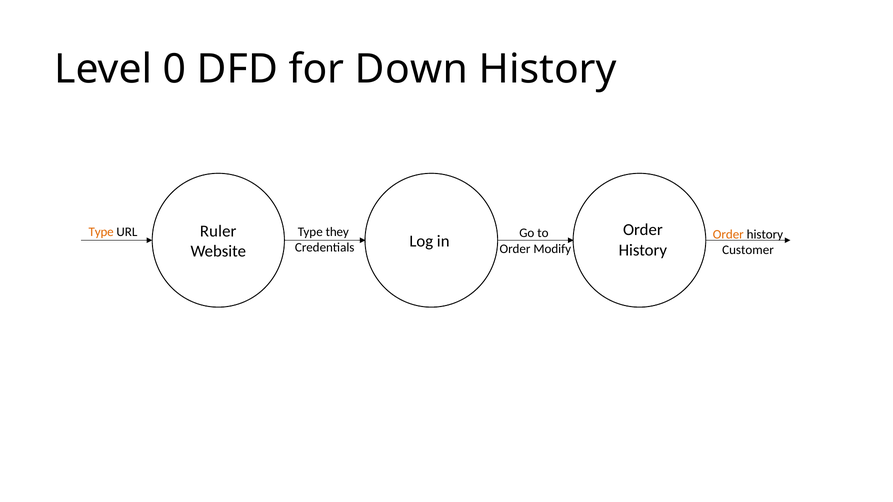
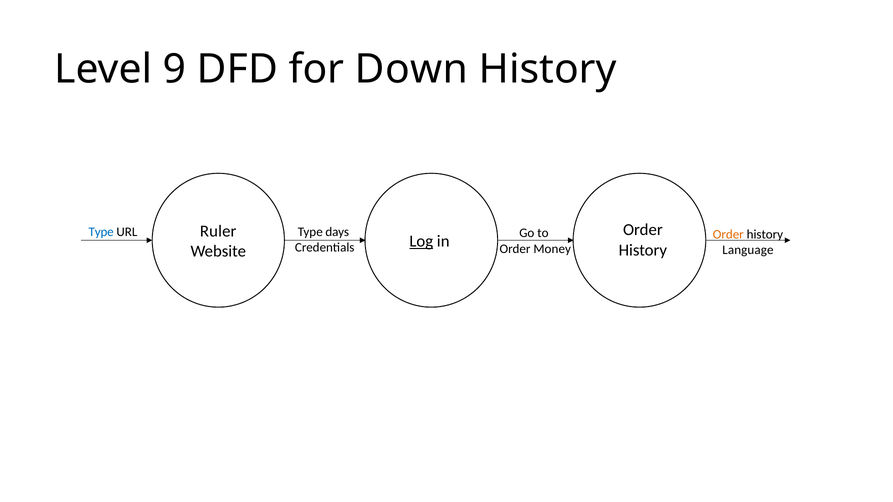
0: 0 -> 9
Type at (101, 232) colour: orange -> blue
they: they -> days
Log underline: none -> present
Modify: Modify -> Money
Customer: Customer -> Language
